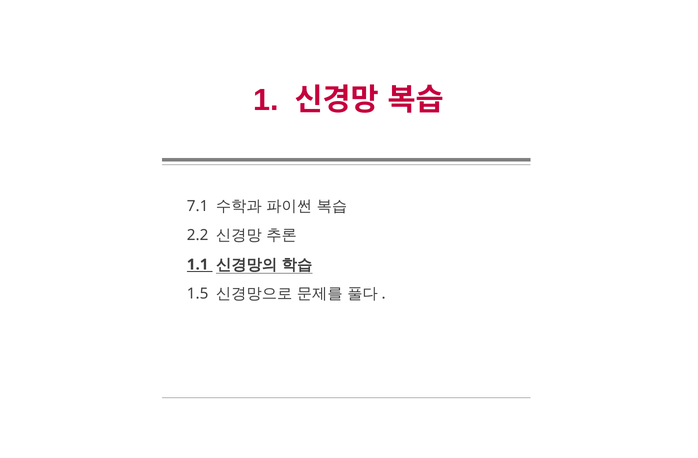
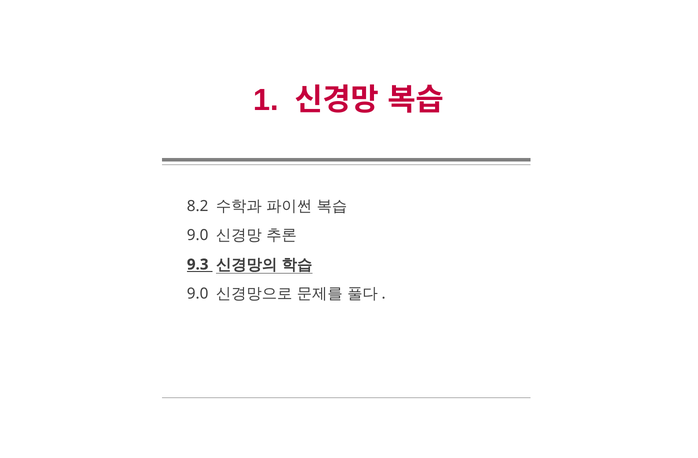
7.1: 7.1 -> 8.2
2.2 at (198, 236): 2.2 -> 9.0
1.1: 1.1 -> 9.3
1.5 at (198, 294): 1.5 -> 9.0
